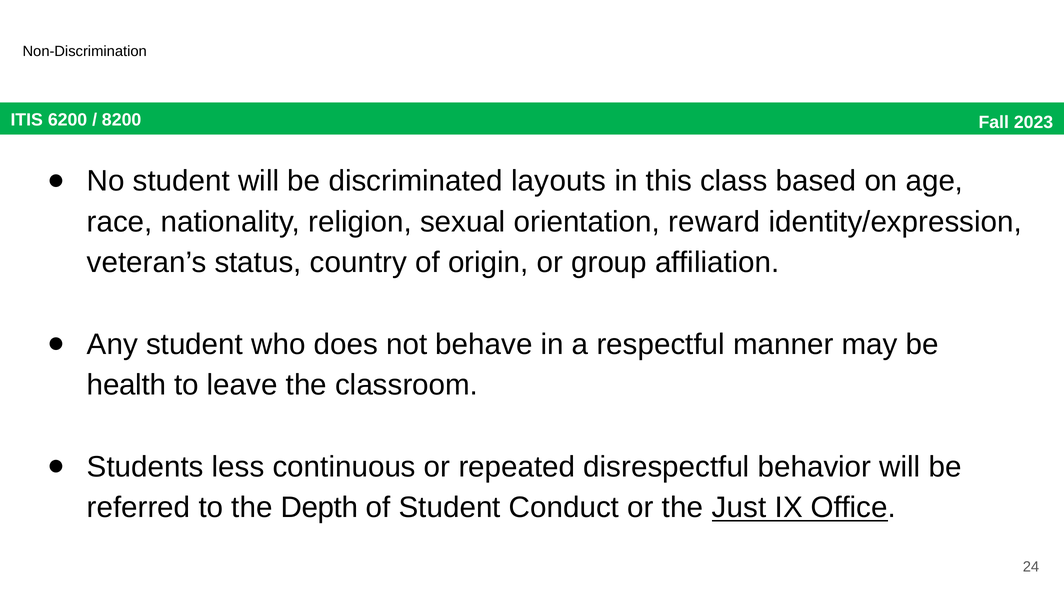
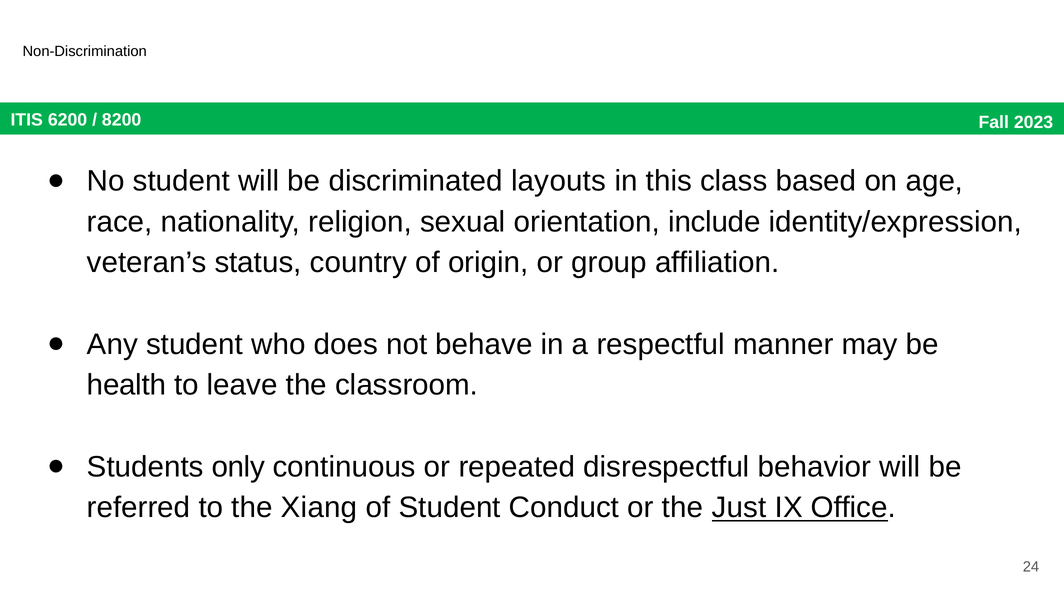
reward: reward -> include
less: less -> only
Depth: Depth -> Xiang
